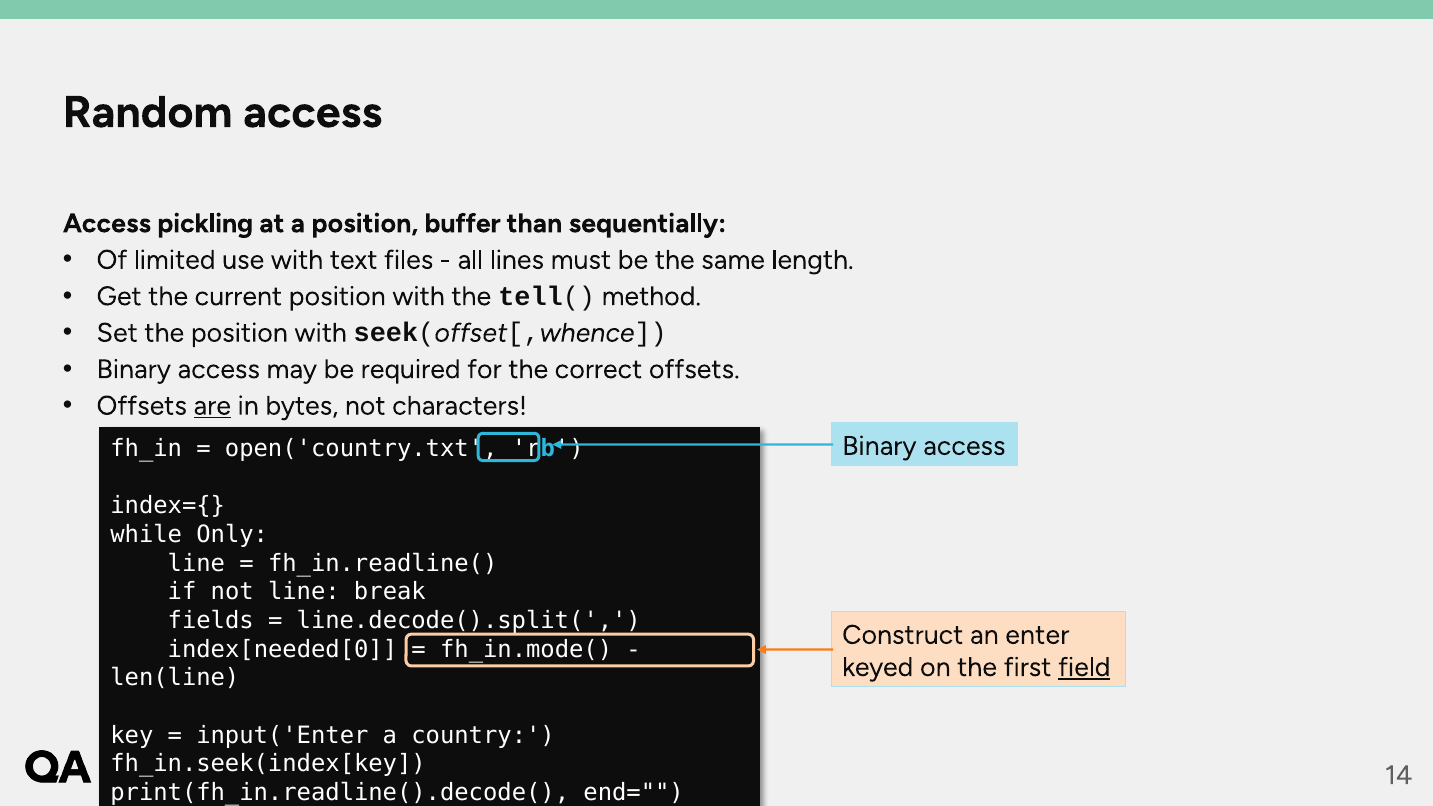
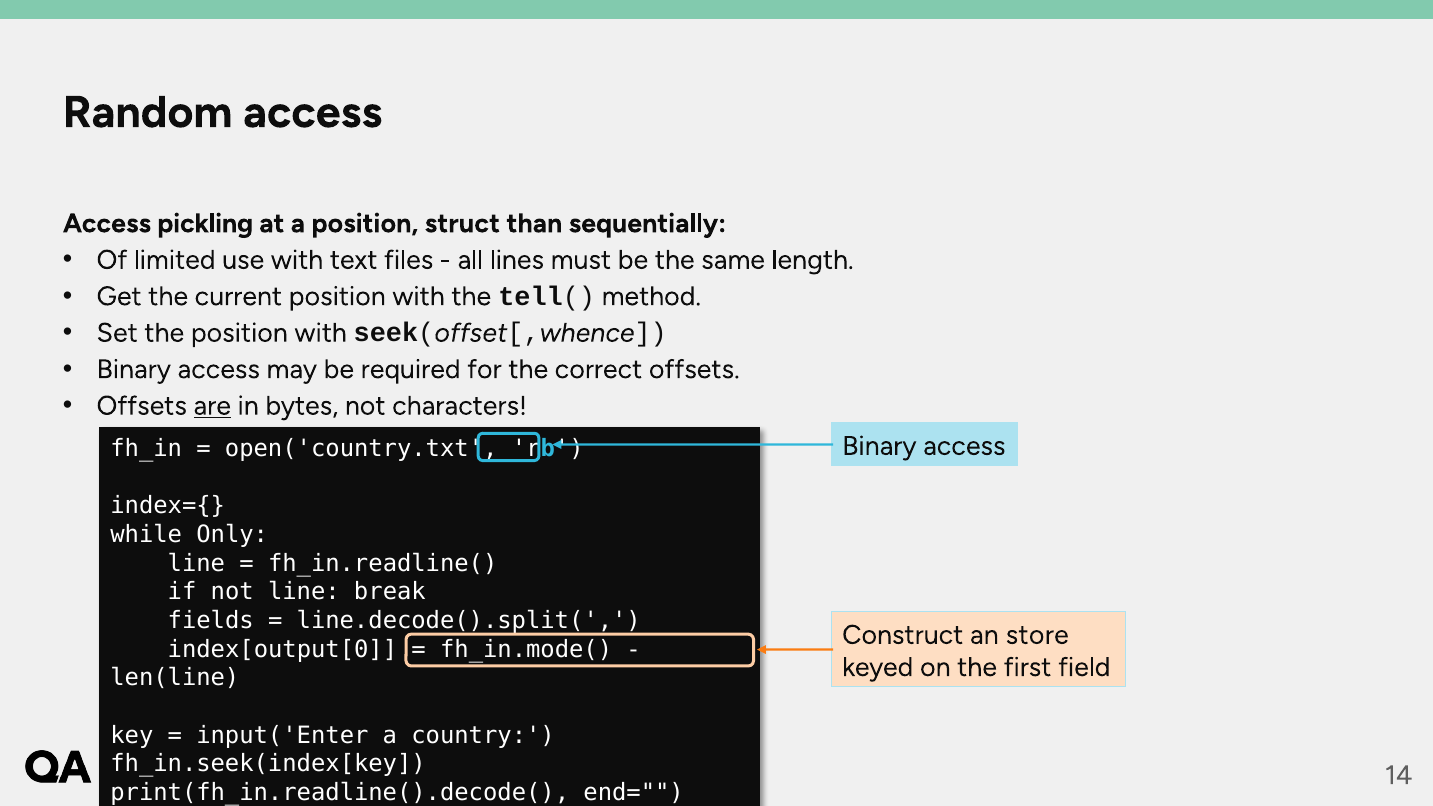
buffer: buffer -> struct
enter: enter -> store
index[needed[0: index[needed[0 -> index[output[0
field underline: present -> none
